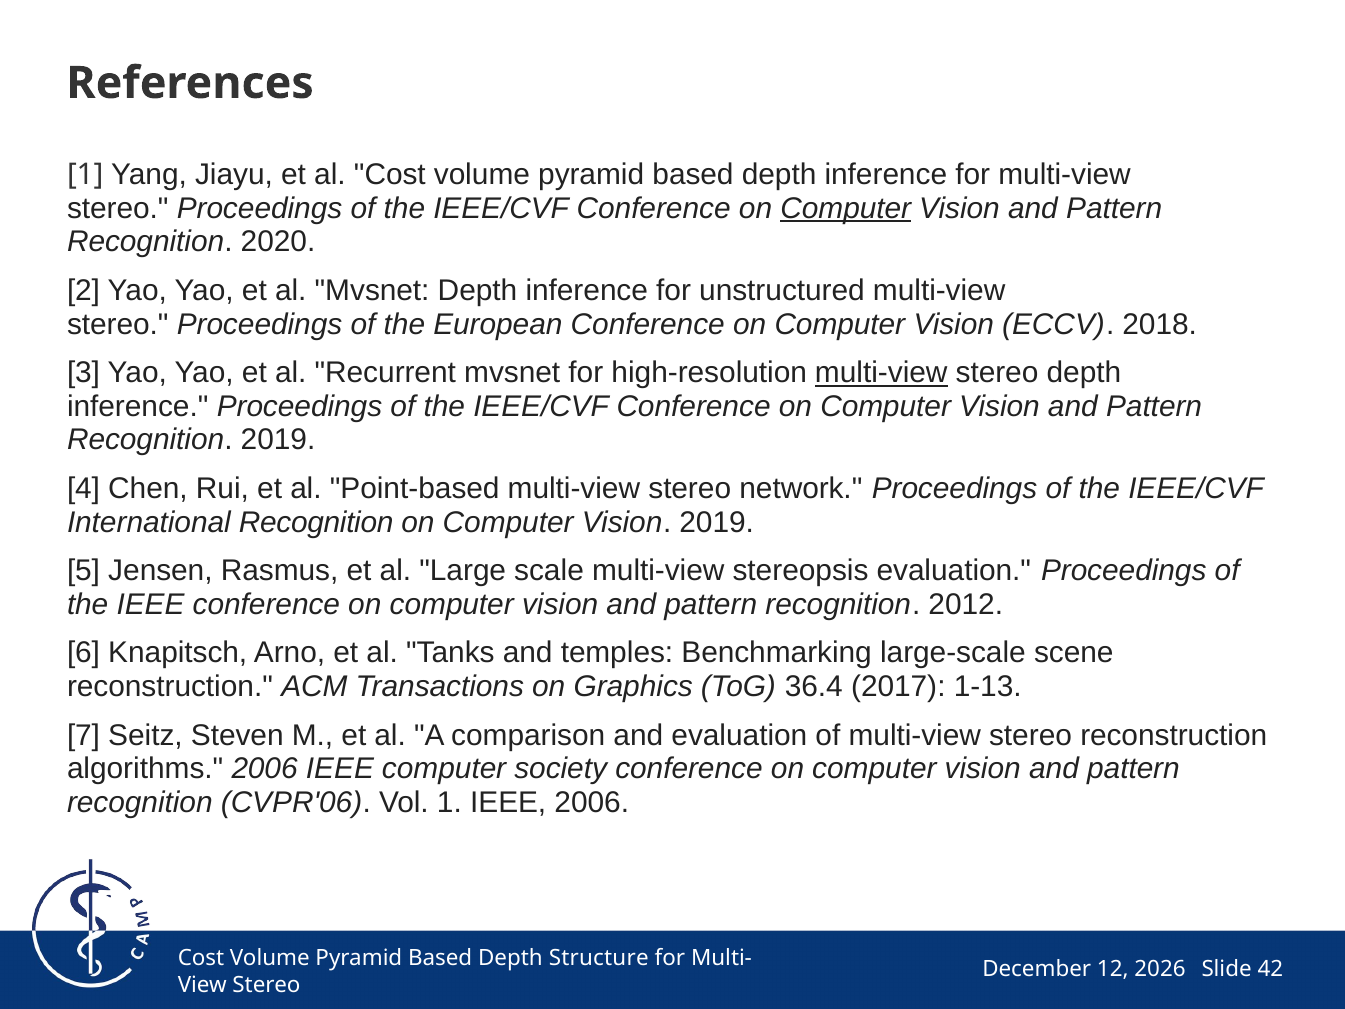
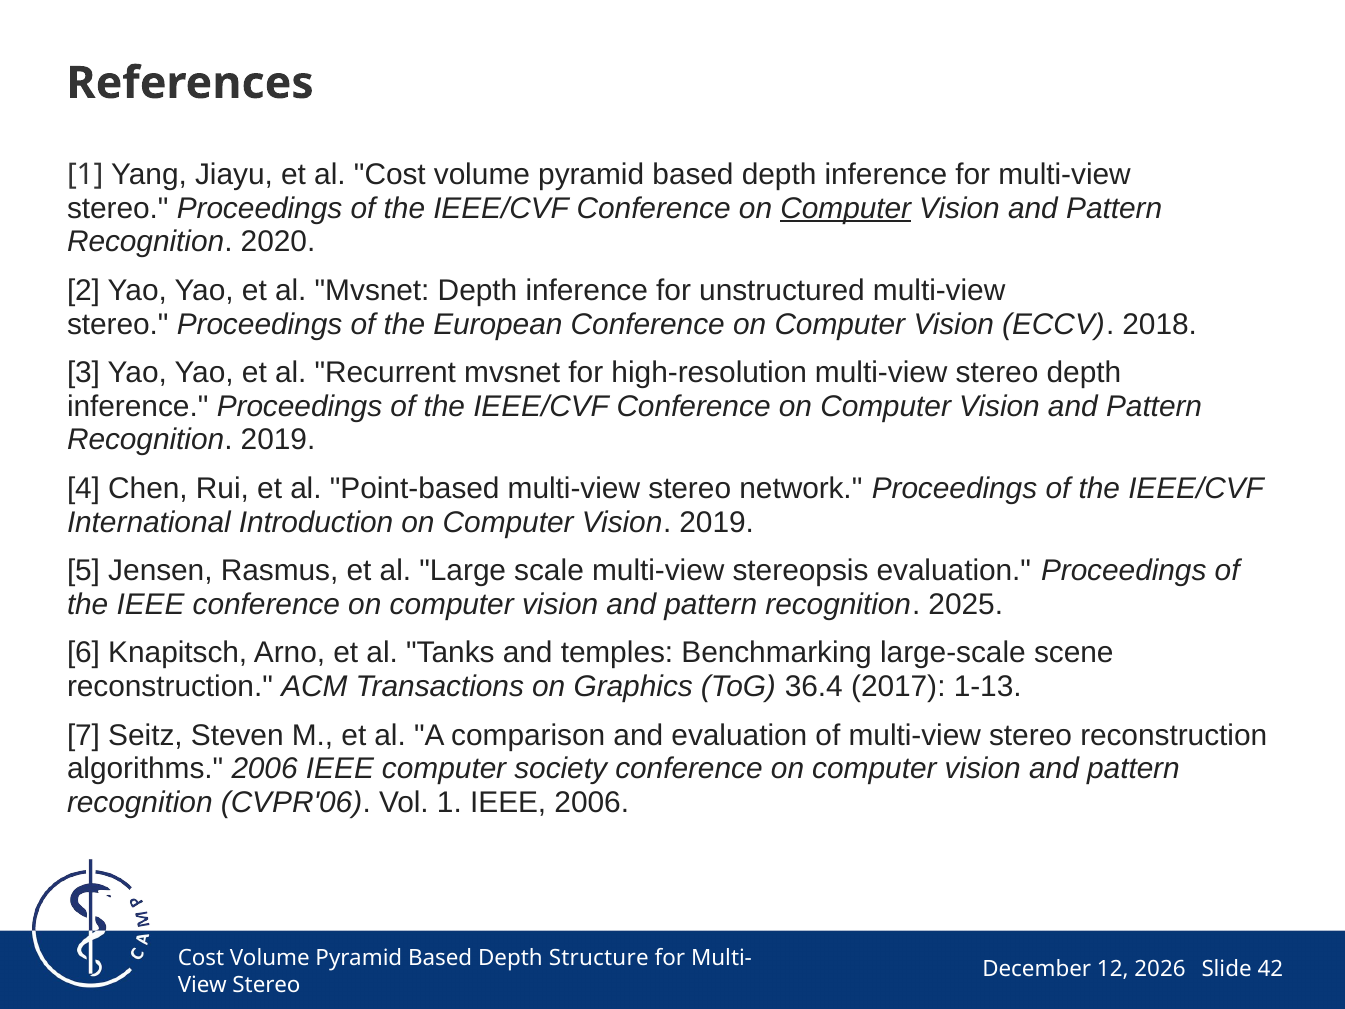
multi-view at (881, 373) underline: present -> none
International Recognition: Recognition -> Introduction
2012: 2012 -> 2025
